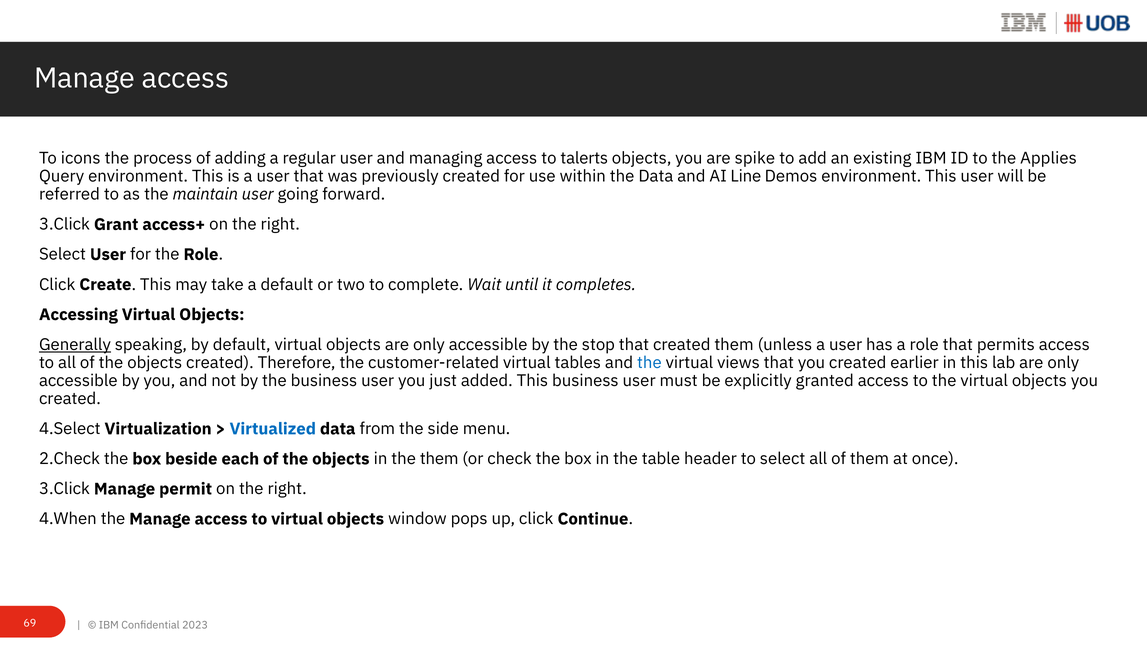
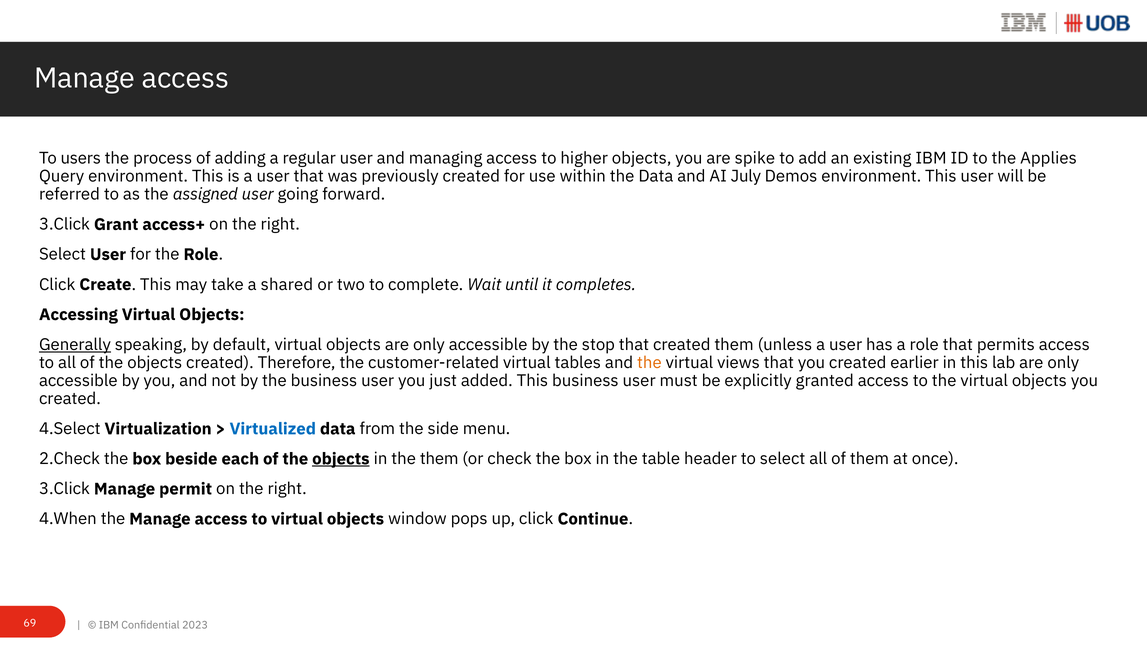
icons: icons -> users
talerts: talerts -> higher
Line: Line -> July
maintain: maintain -> assigned
a default: default -> shared
the at (649, 363) colour: blue -> orange
objects at (341, 459) underline: none -> present
